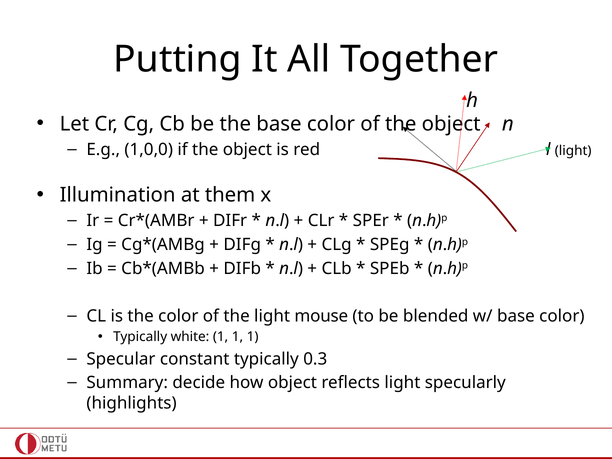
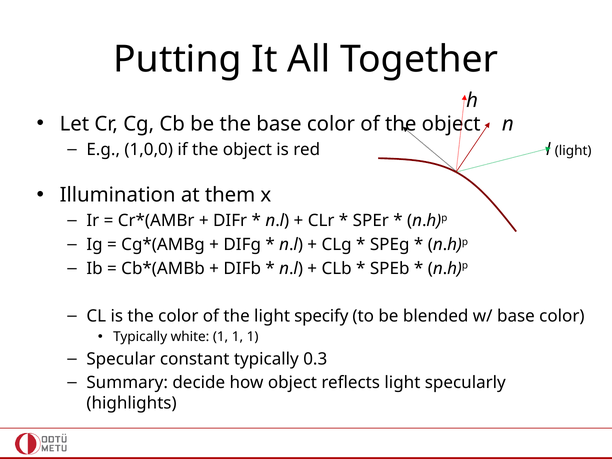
mouse: mouse -> specify
